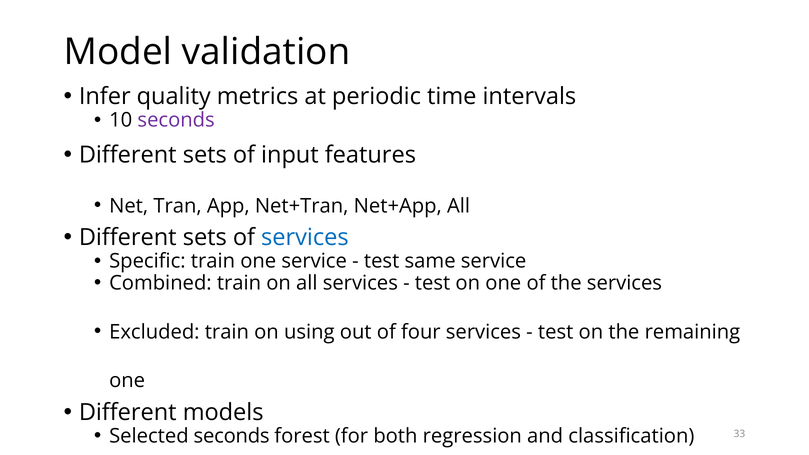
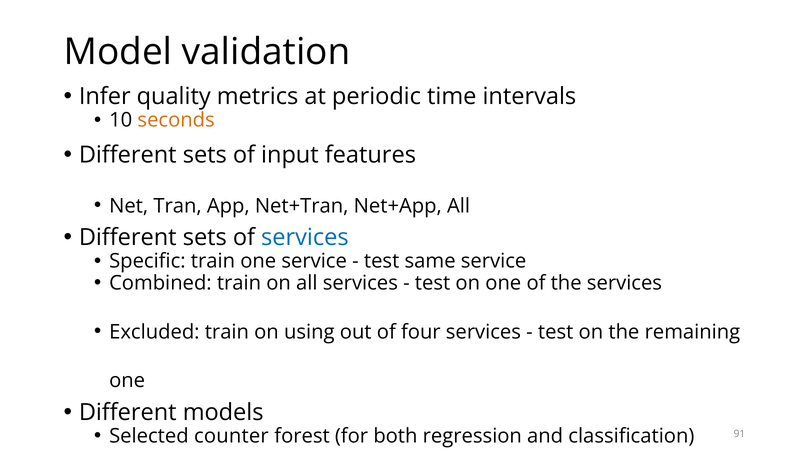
seconds at (176, 120) colour: purple -> orange
Selected seconds: seconds -> counter
33: 33 -> 91
